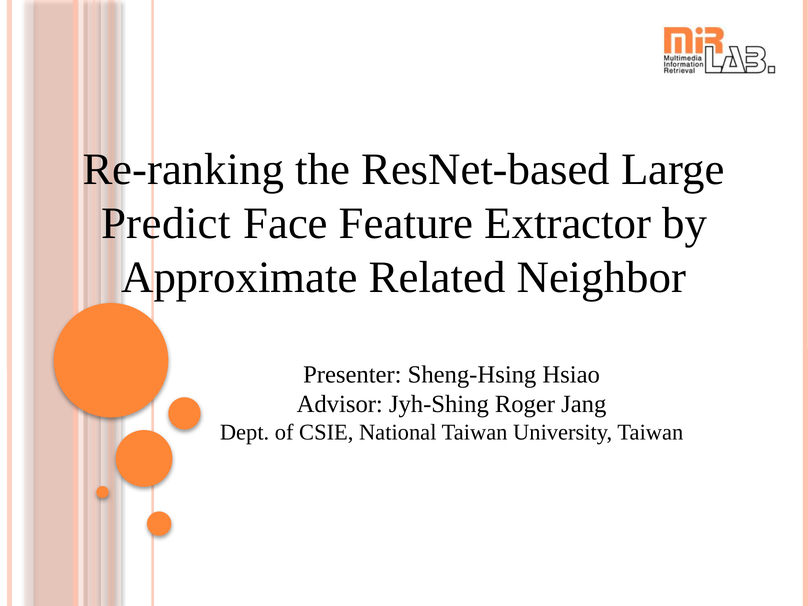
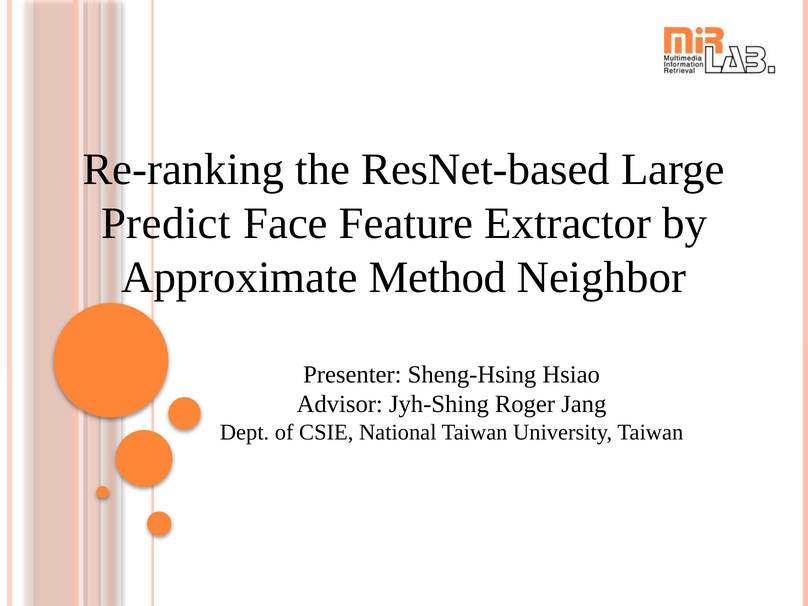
Related: Related -> Method
